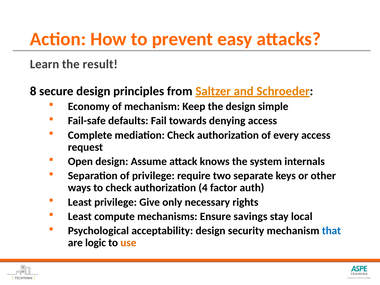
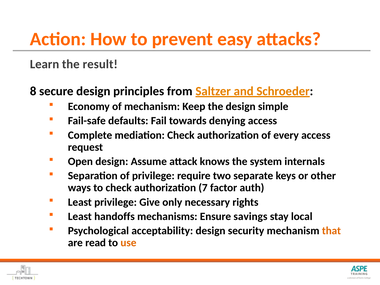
4: 4 -> 7
compute: compute -> handoffs
that colour: blue -> orange
logic: logic -> read
